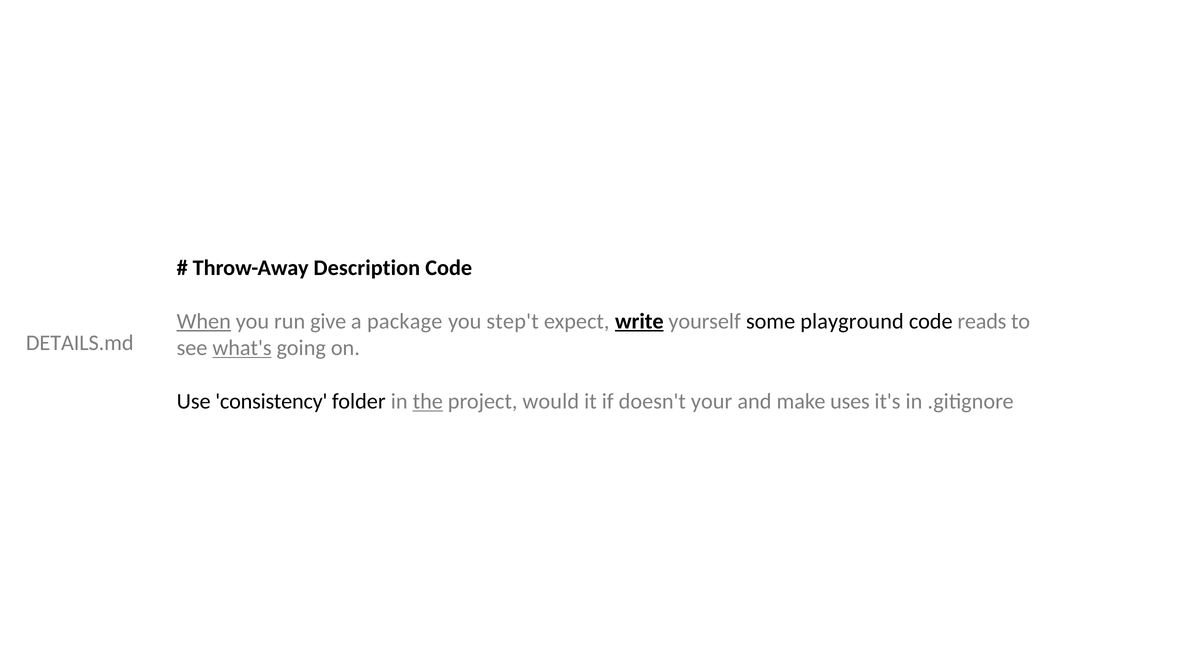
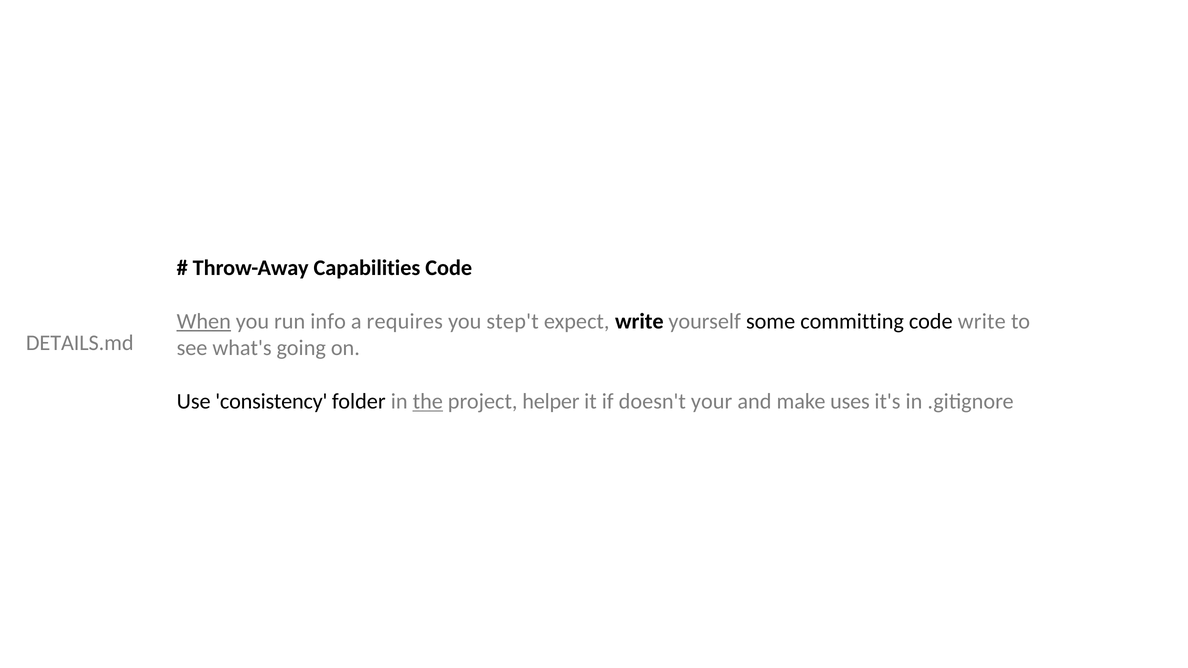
Description: Description -> Capabilities
give: give -> info
package: package -> requires
write at (639, 321) underline: present -> none
playground: playground -> committing
code reads: reads -> write
what's underline: present -> none
would: would -> helper
